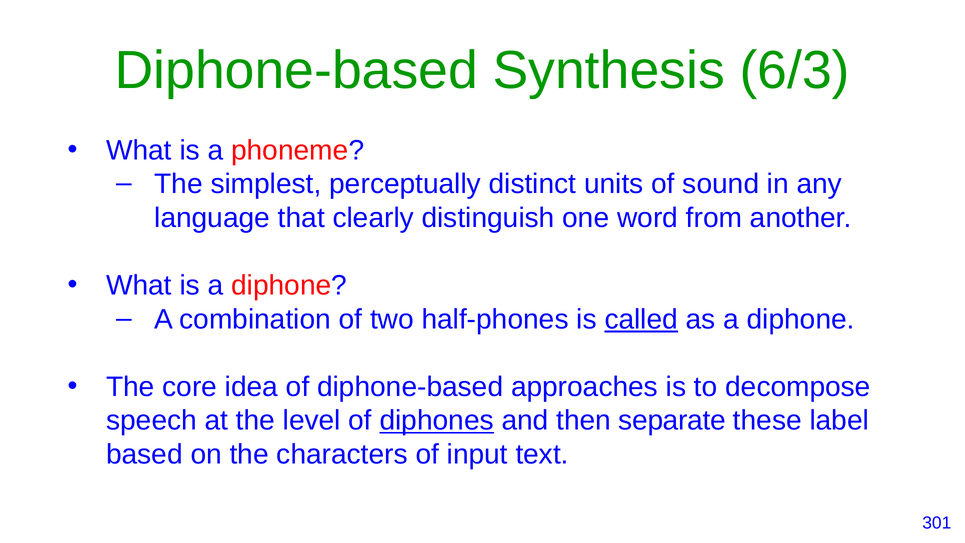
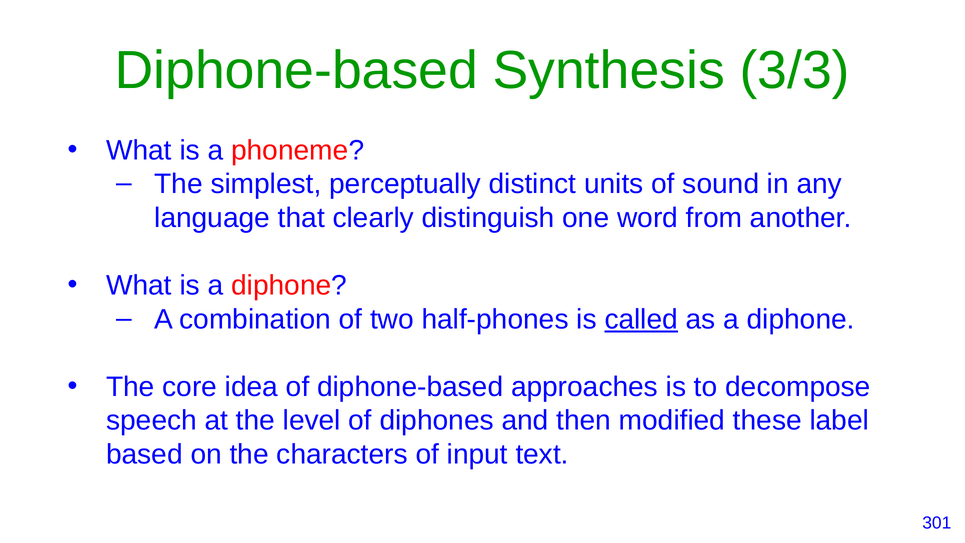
6/3: 6/3 -> 3/3
diphones underline: present -> none
separate: separate -> modified
